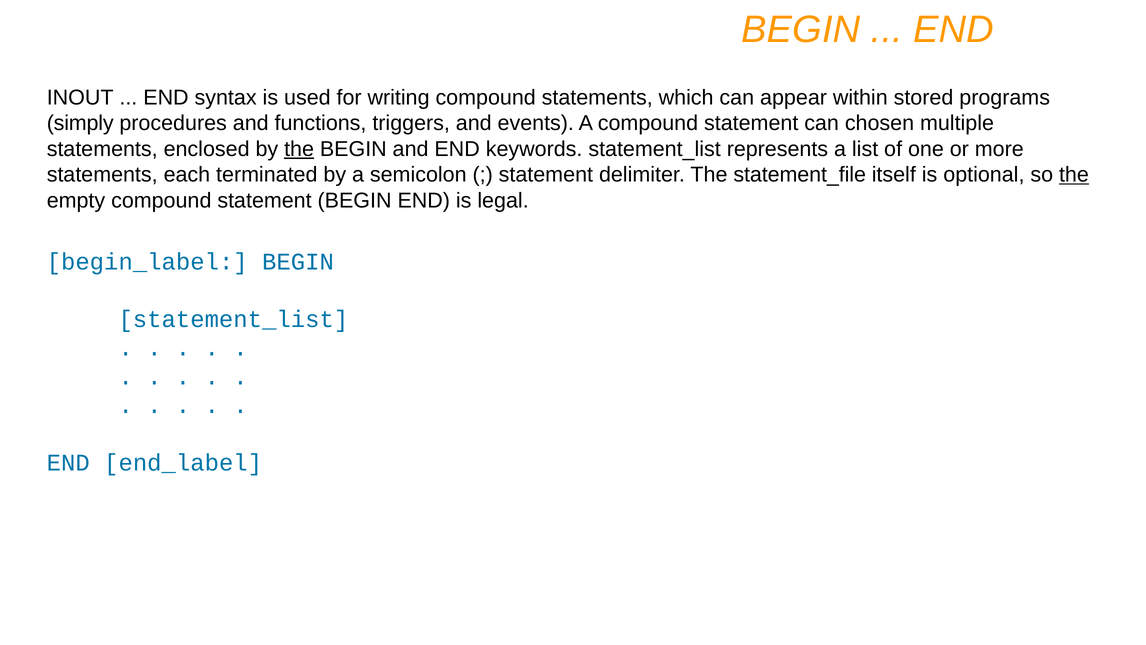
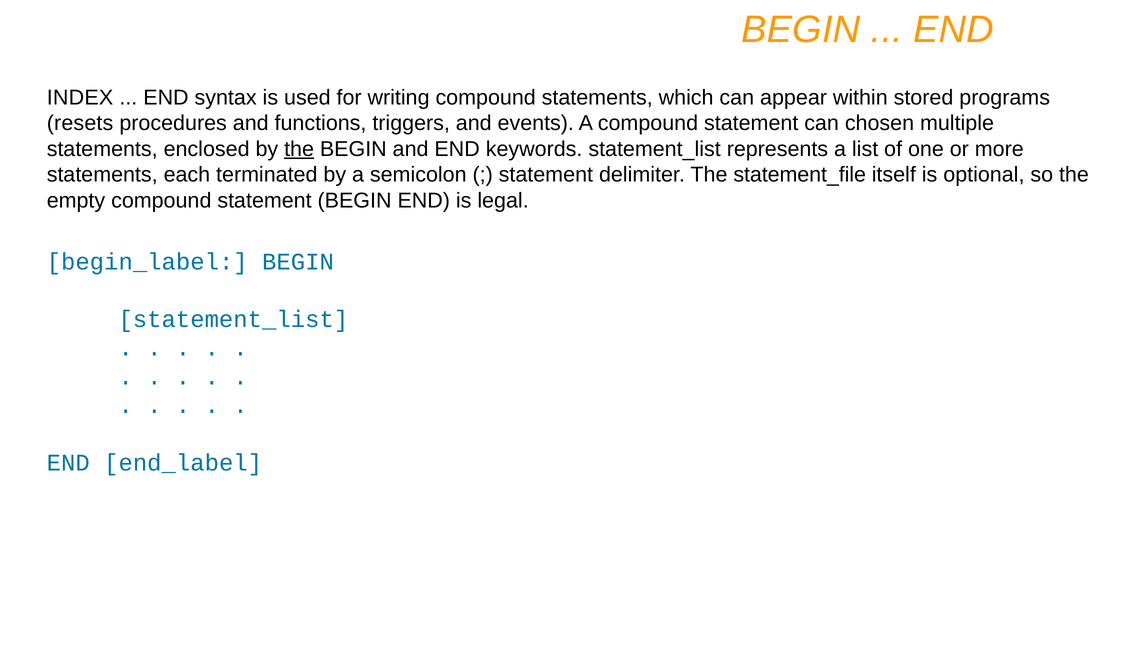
INOUT: INOUT -> INDEX
simply: simply -> resets
the at (1074, 175) underline: present -> none
